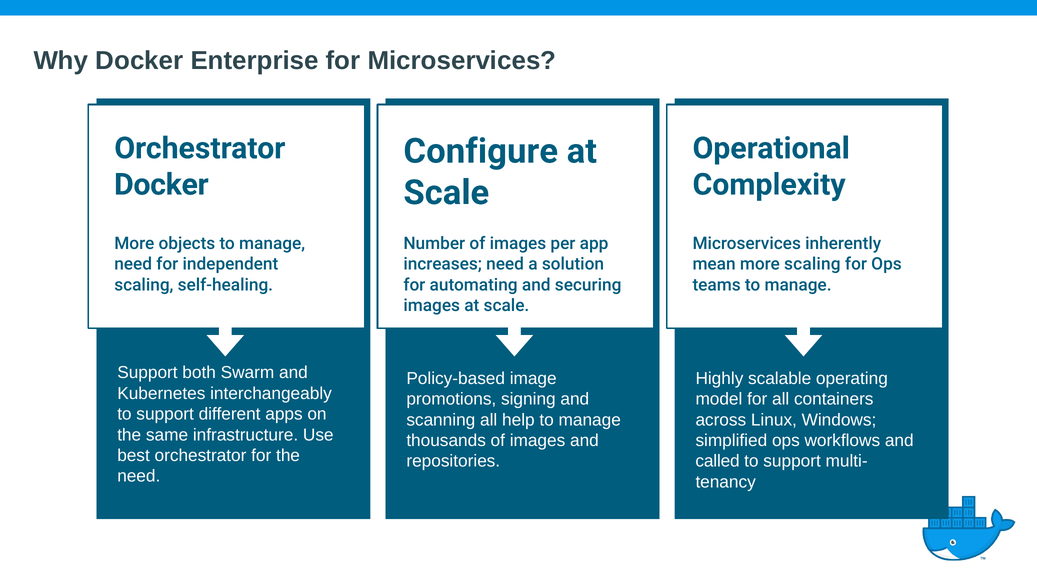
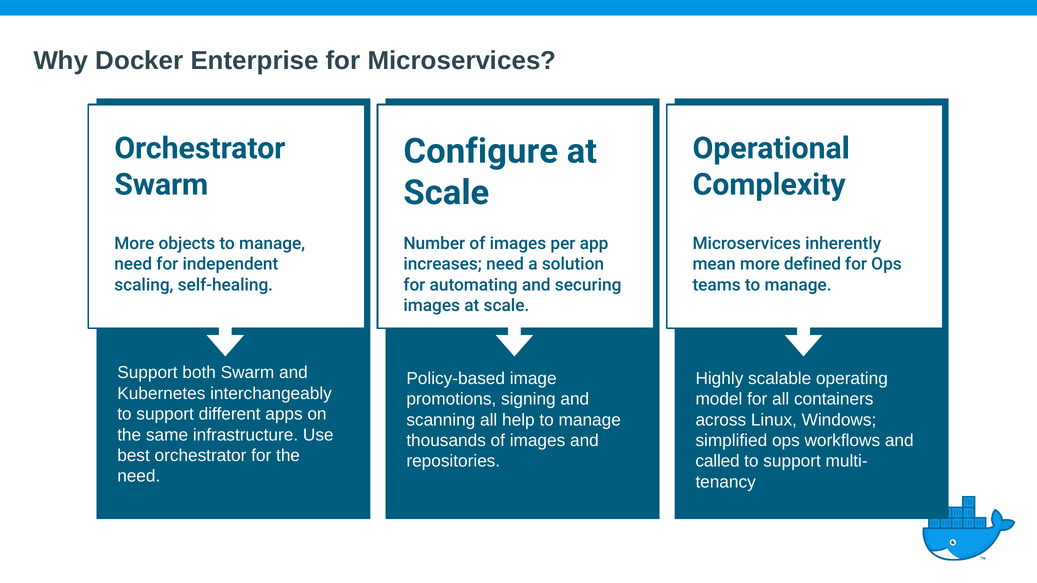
Docker at (161, 185): Docker -> Swarm
more scaling: scaling -> defined
